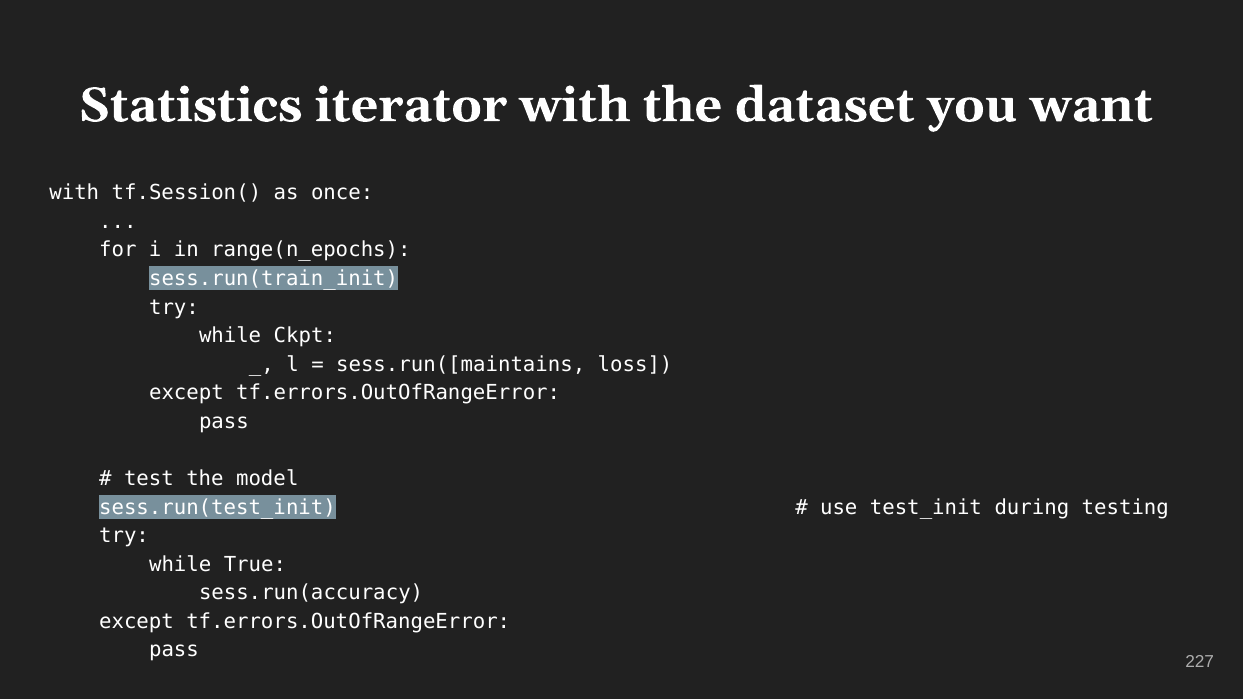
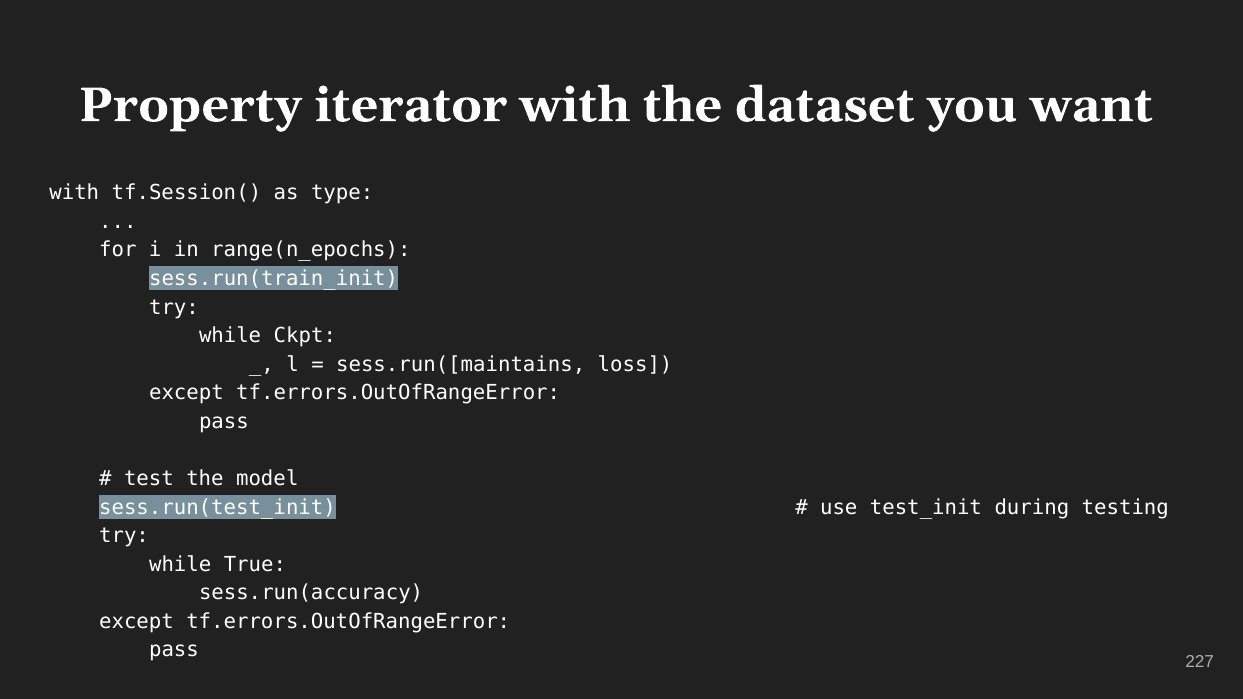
Statistics: Statistics -> Property
once: once -> type
